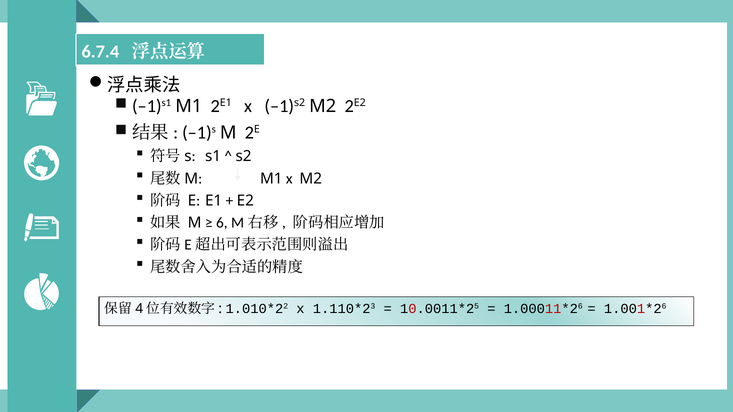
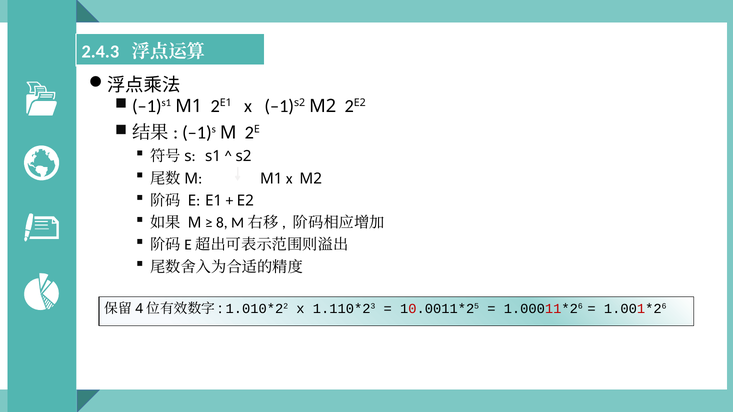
6.7.4: 6.7.4 -> 2.4.3
6: 6 -> 8
